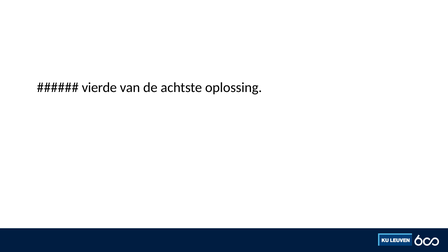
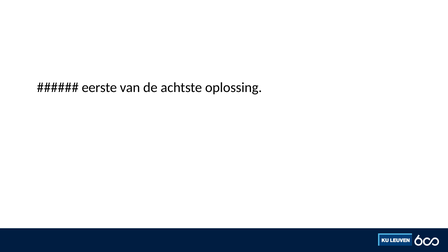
vierde: vierde -> eerste
